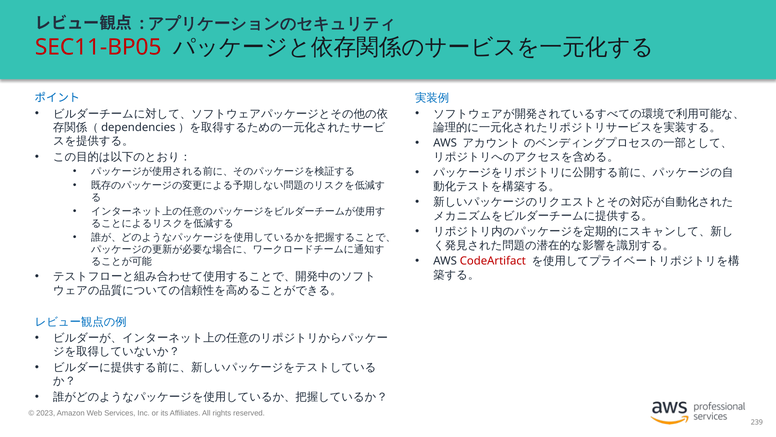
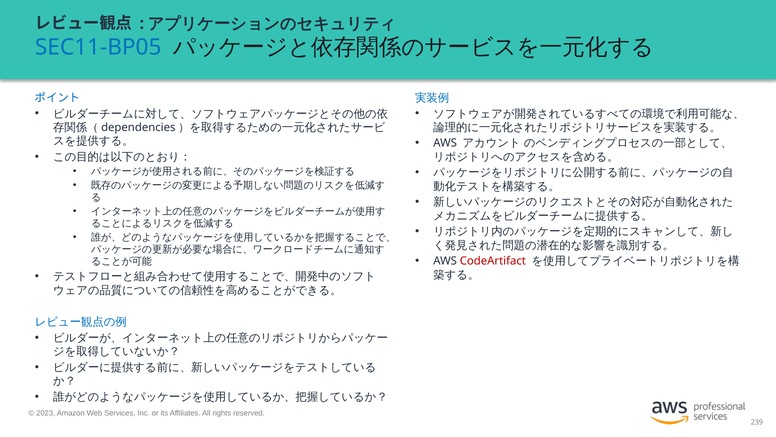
SEC11-BP05 colour: red -> blue
